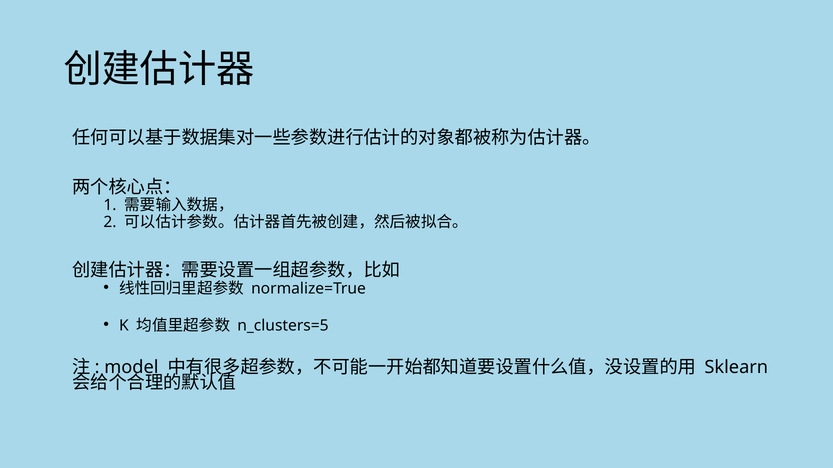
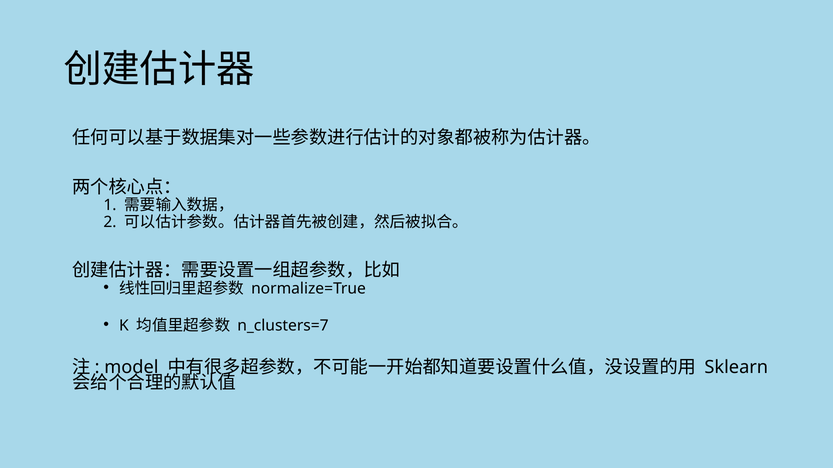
n_clusters=5: n_clusters=5 -> n_clusters=7
